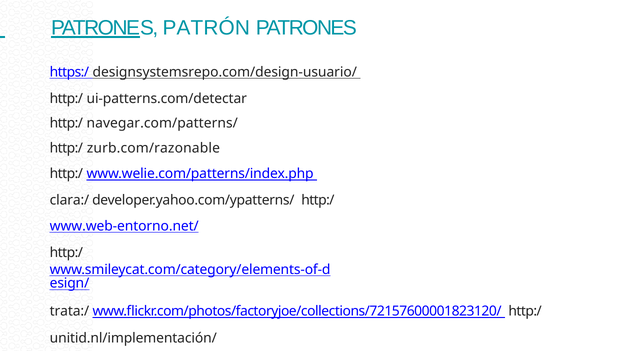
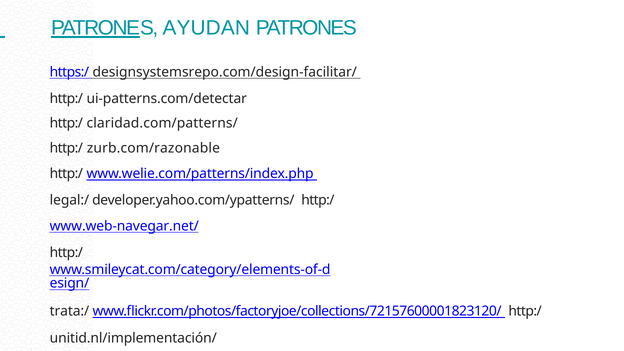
PATRÓN: PATRÓN -> AYUDAN
designsystemsrepo.com/design-usuario/: designsystemsrepo.com/design-usuario/ -> designsystemsrepo.com/design-facilitar/
navegar.com/patterns/: navegar.com/patterns/ -> claridad.com/patterns/
clara:/: clara:/ -> legal:/
www.web-entorno.net/: www.web-entorno.net/ -> www.web-navegar.net/
